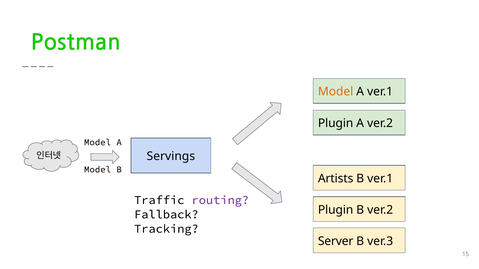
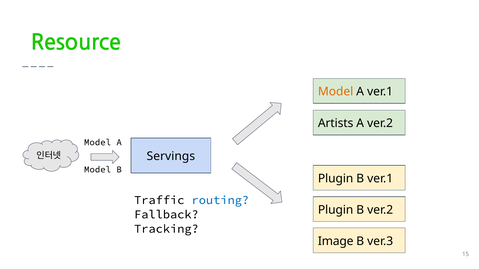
Postman: Postman -> Resource
Plugin at (336, 124): Plugin -> Artists
Artists at (336, 179): Artists -> Plugin
routing colour: purple -> blue
Server: Server -> Image
